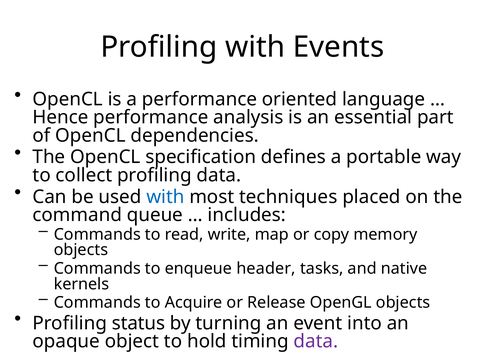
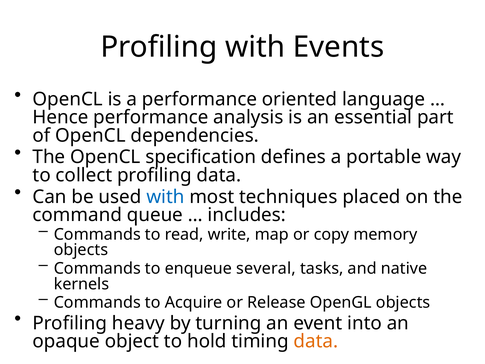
header: header -> several
status: status -> heavy
data at (316, 341) colour: purple -> orange
